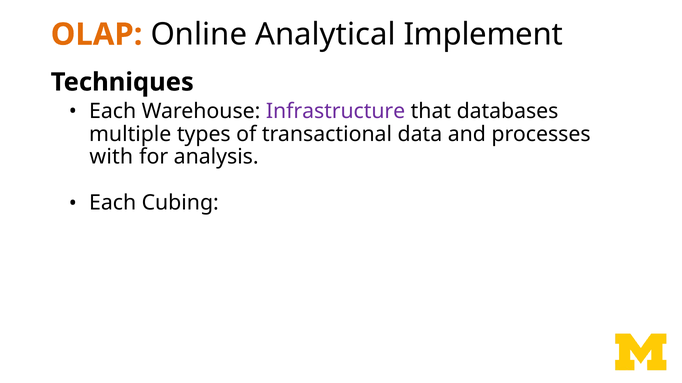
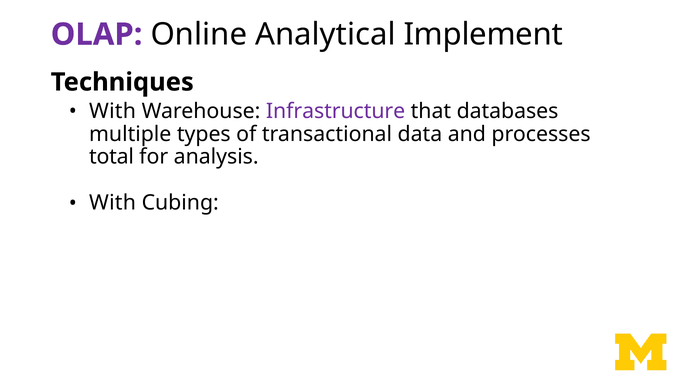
OLAP colour: orange -> purple
Each at (113, 111): Each -> With
with: with -> total
Each at (113, 203): Each -> With
